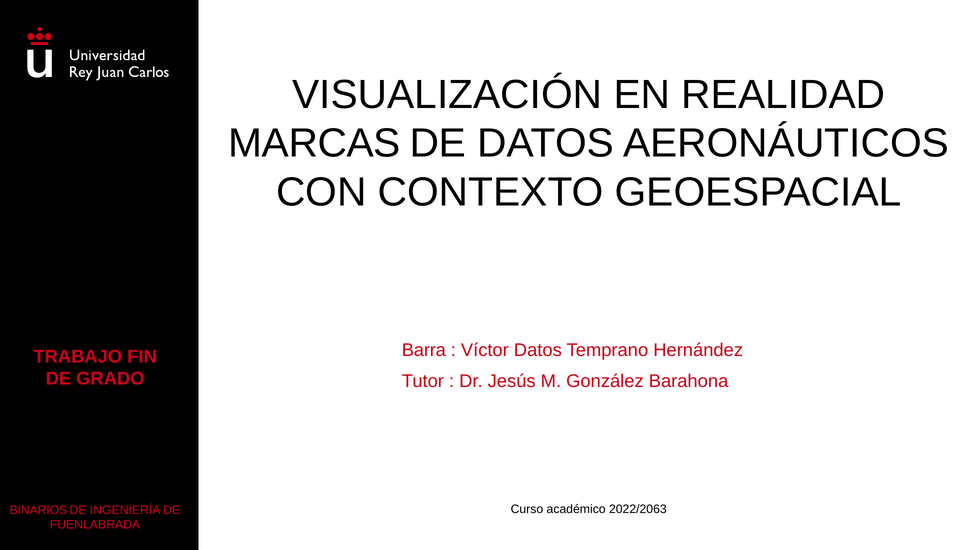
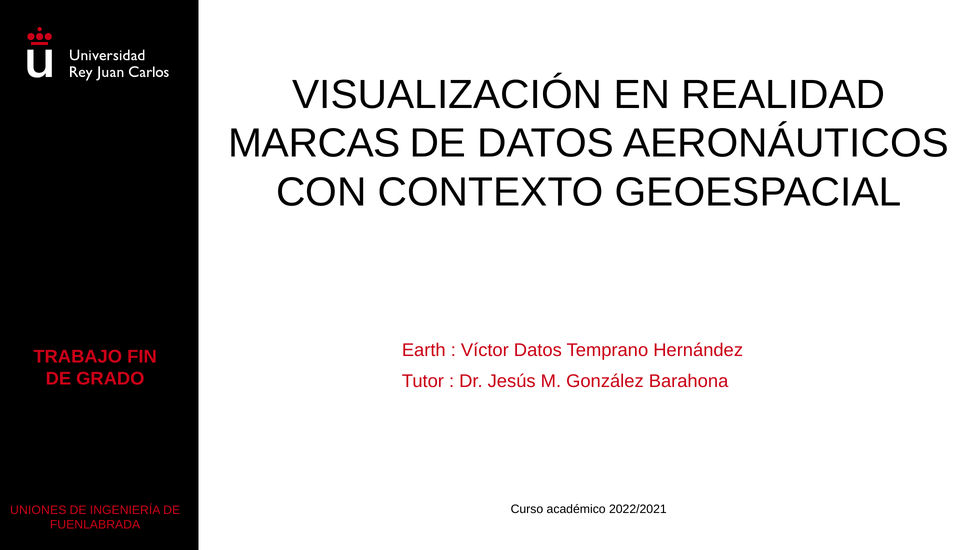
Barra: Barra -> Earth
2022/2063: 2022/2063 -> 2022/2021
BINARIOS: BINARIOS -> UNIONES
